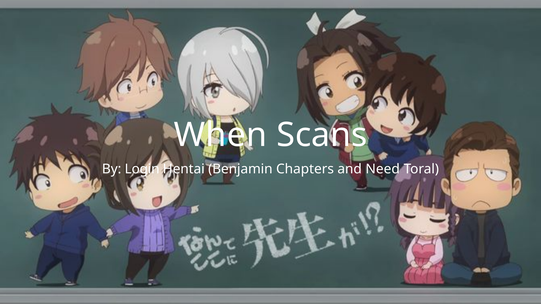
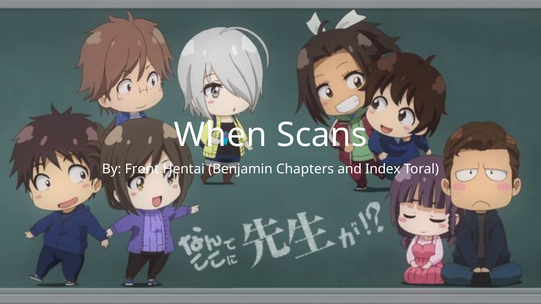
Login: Login -> Front
Need: Need -> Index
